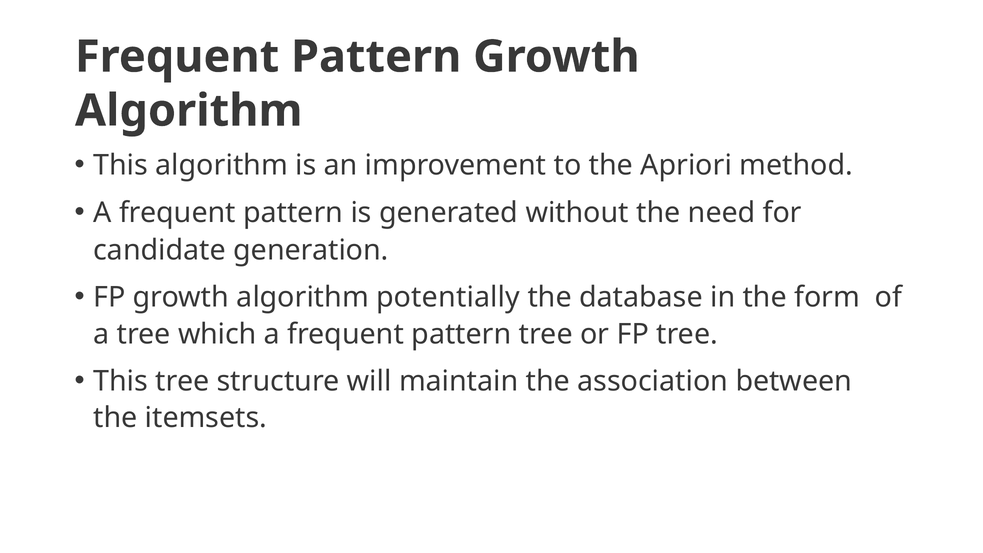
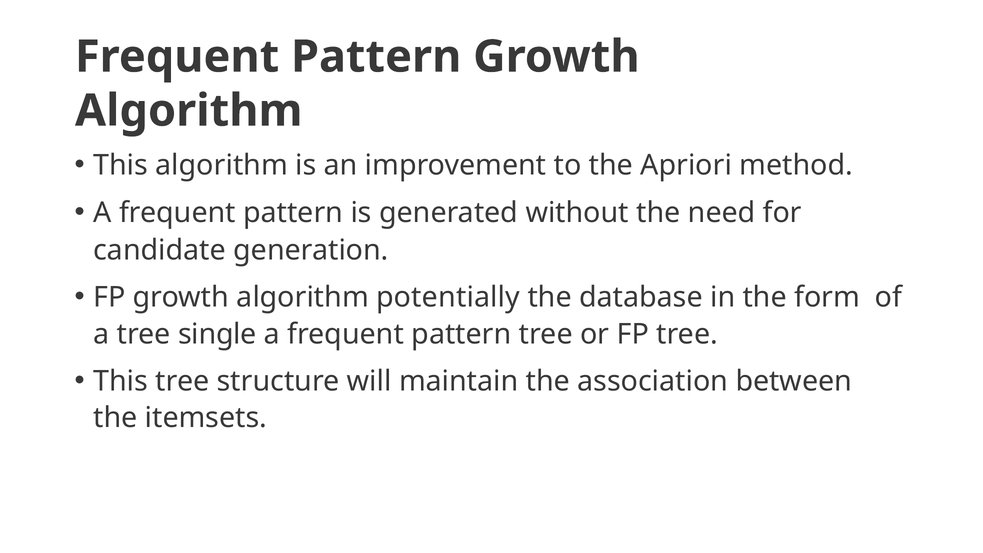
which: which -> single
